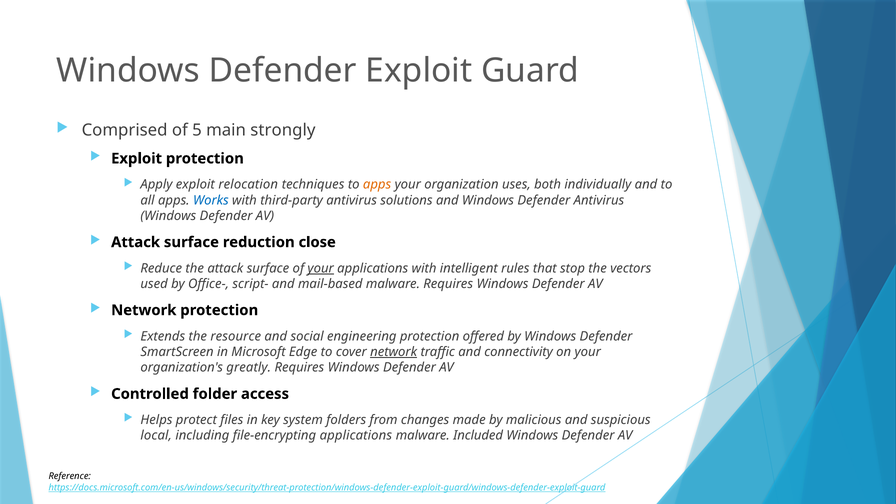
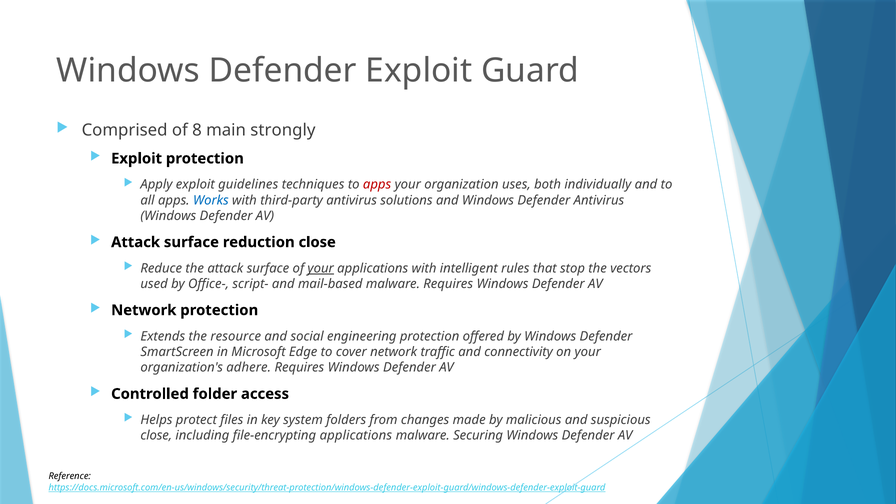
5: 5 -> 8
relocation: relocation -> guidelines
apps at (377, 185) colour: orange -> red
network at (394, 352) underline: present -> none
greatly: greatly -> adhere
local at (156, 436): local -> close
Included: Included -> Securing
